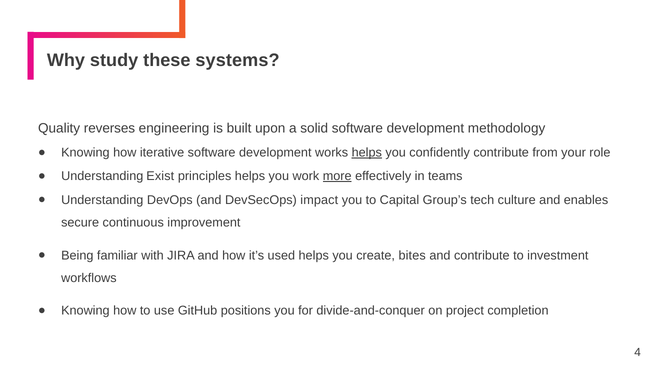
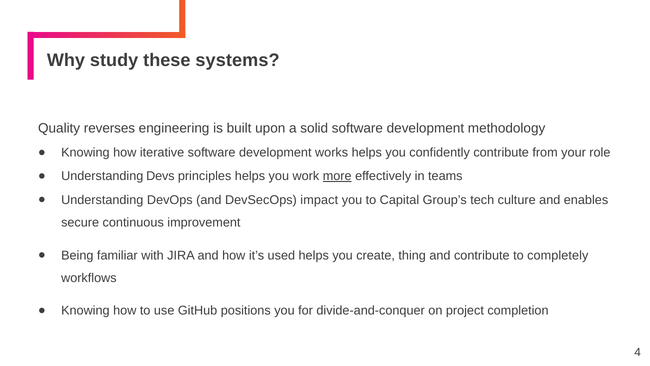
helps at (367, 152) underline: present -> none
Exist: Exist -> Devs
bites: bites -> thing
investment: investment -> completely
